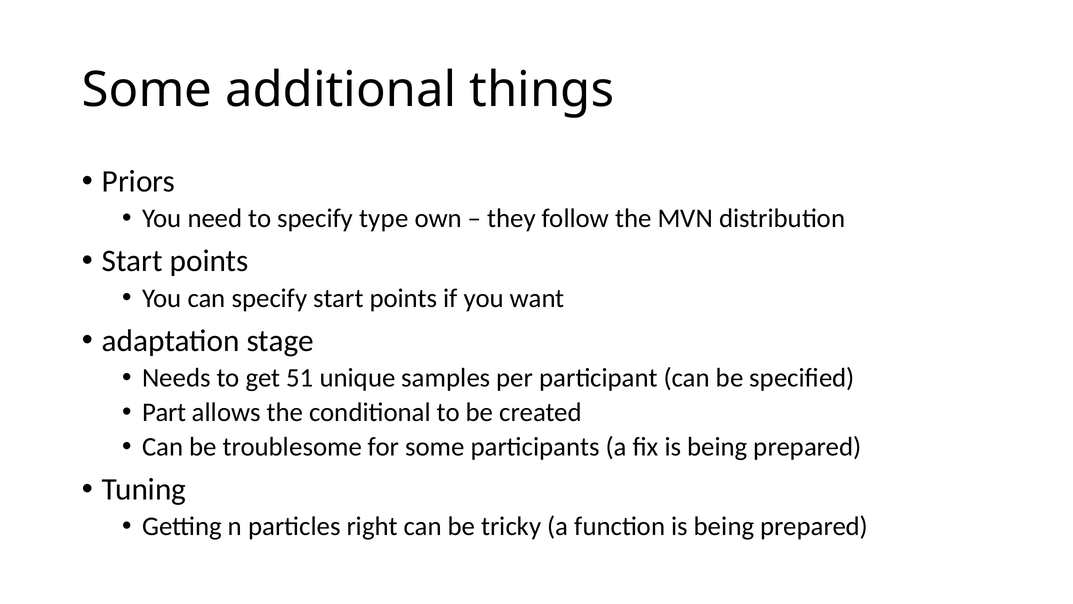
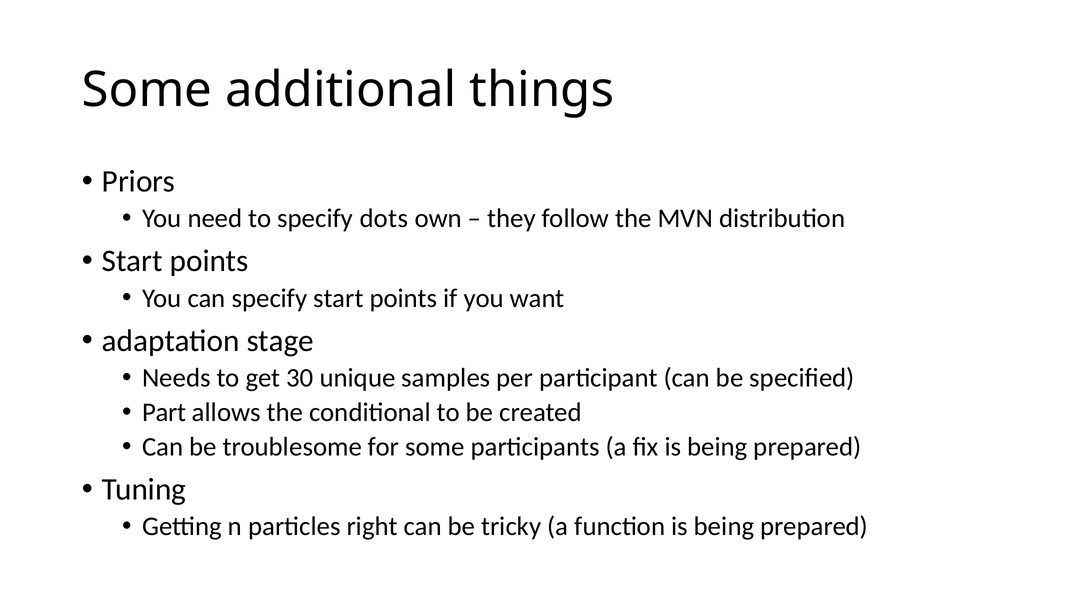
type: type -> dots
51: 51 -> 30
